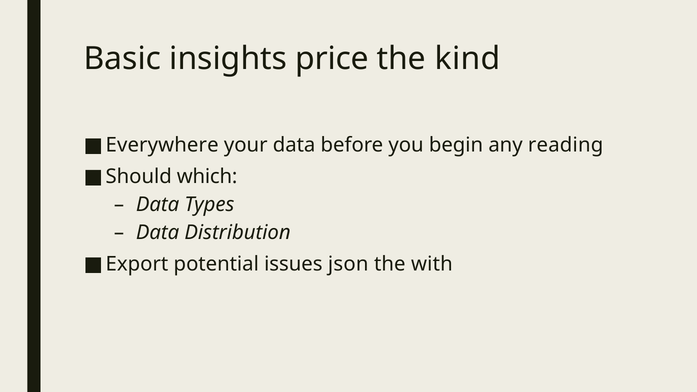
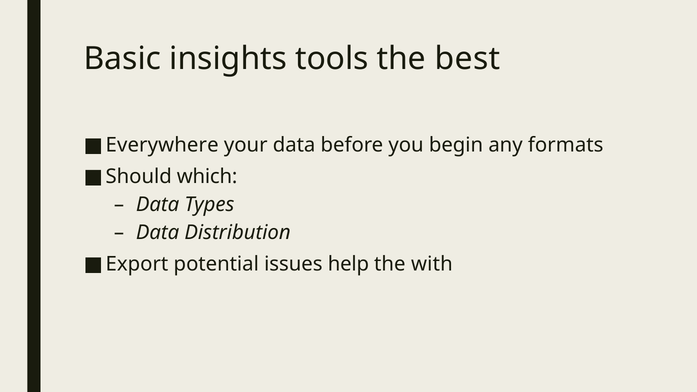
price: price -> tools
kind: kind -> best
reading: reading -> formats
json: json -> help
